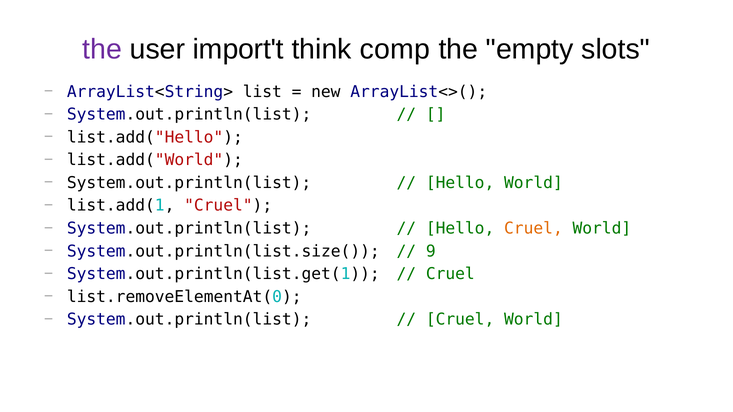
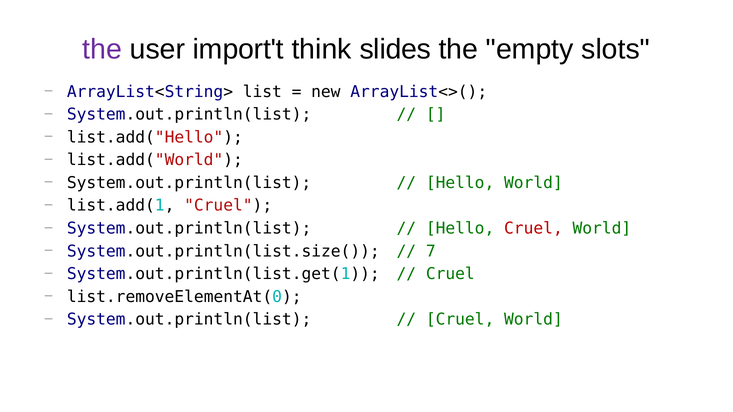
comp: comp -> slides
Cruel at (533, 229) colour: orange -> red
9: 9 -> 7
